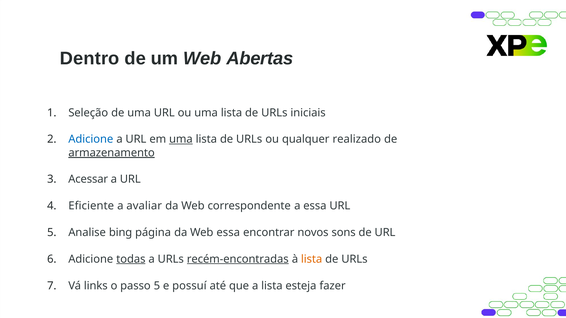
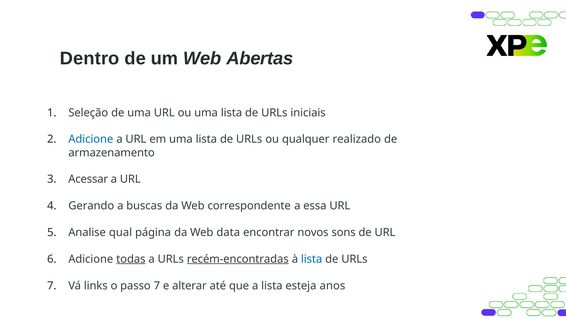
uma at (181, 139) underline: present -> none
armazenamento underline: present -> none
Eficiente: Eficiente -> Gerando
avaliar: avaliar -> buscas
bing: bing -> qual
Web essa: essa -> data
lista at (312, 259) colour: orange -> blue
passo 5: 5 -> 7
possuí: possuí -> alterar
fazer: fazer -> anos
